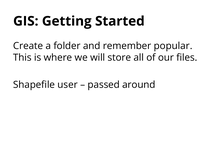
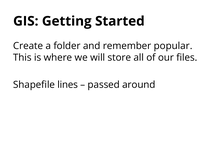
user: user -> lines
